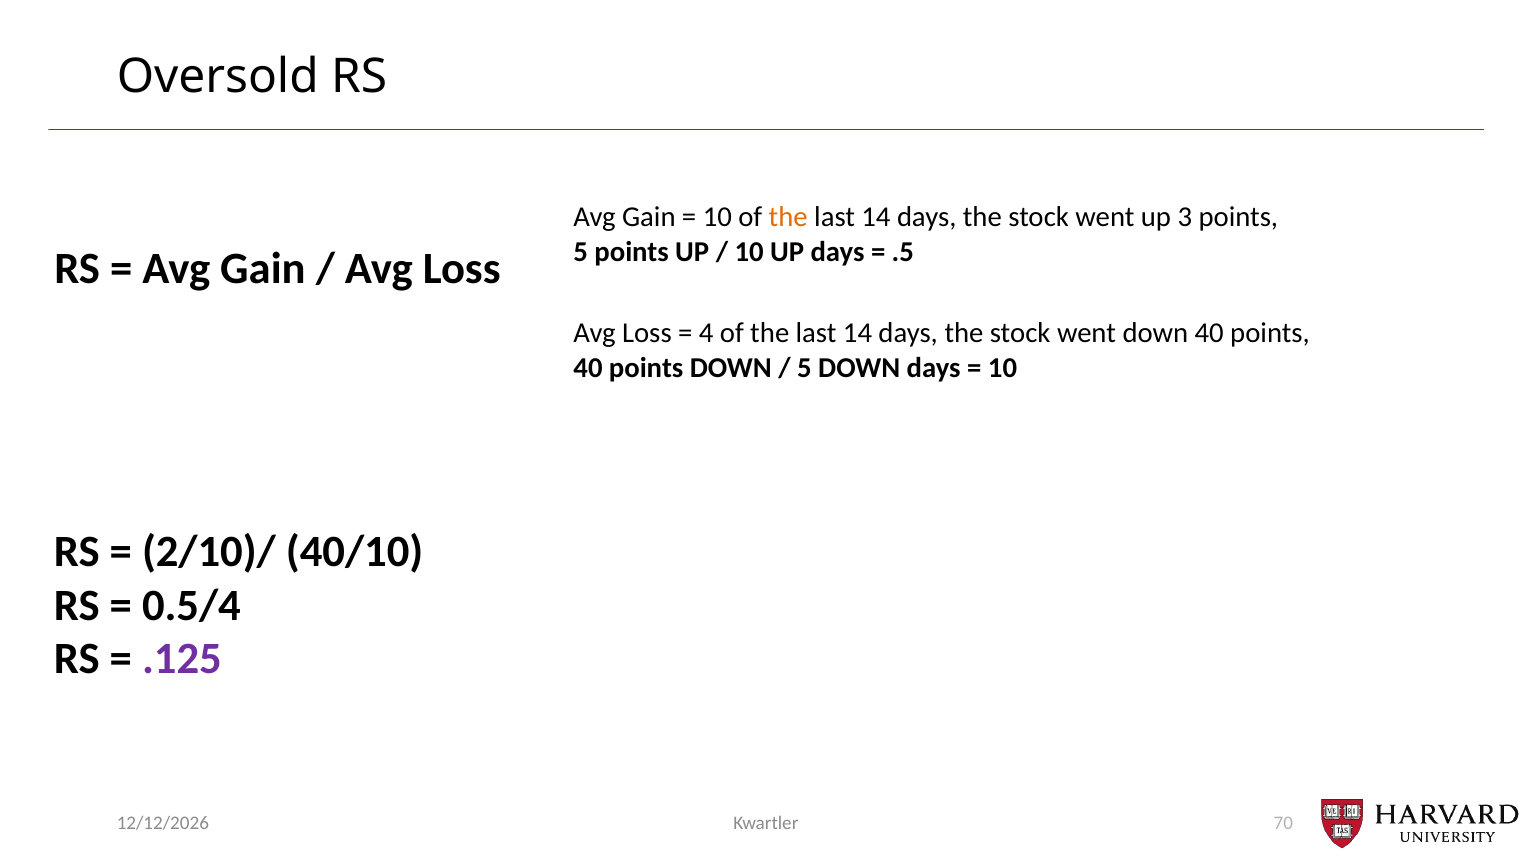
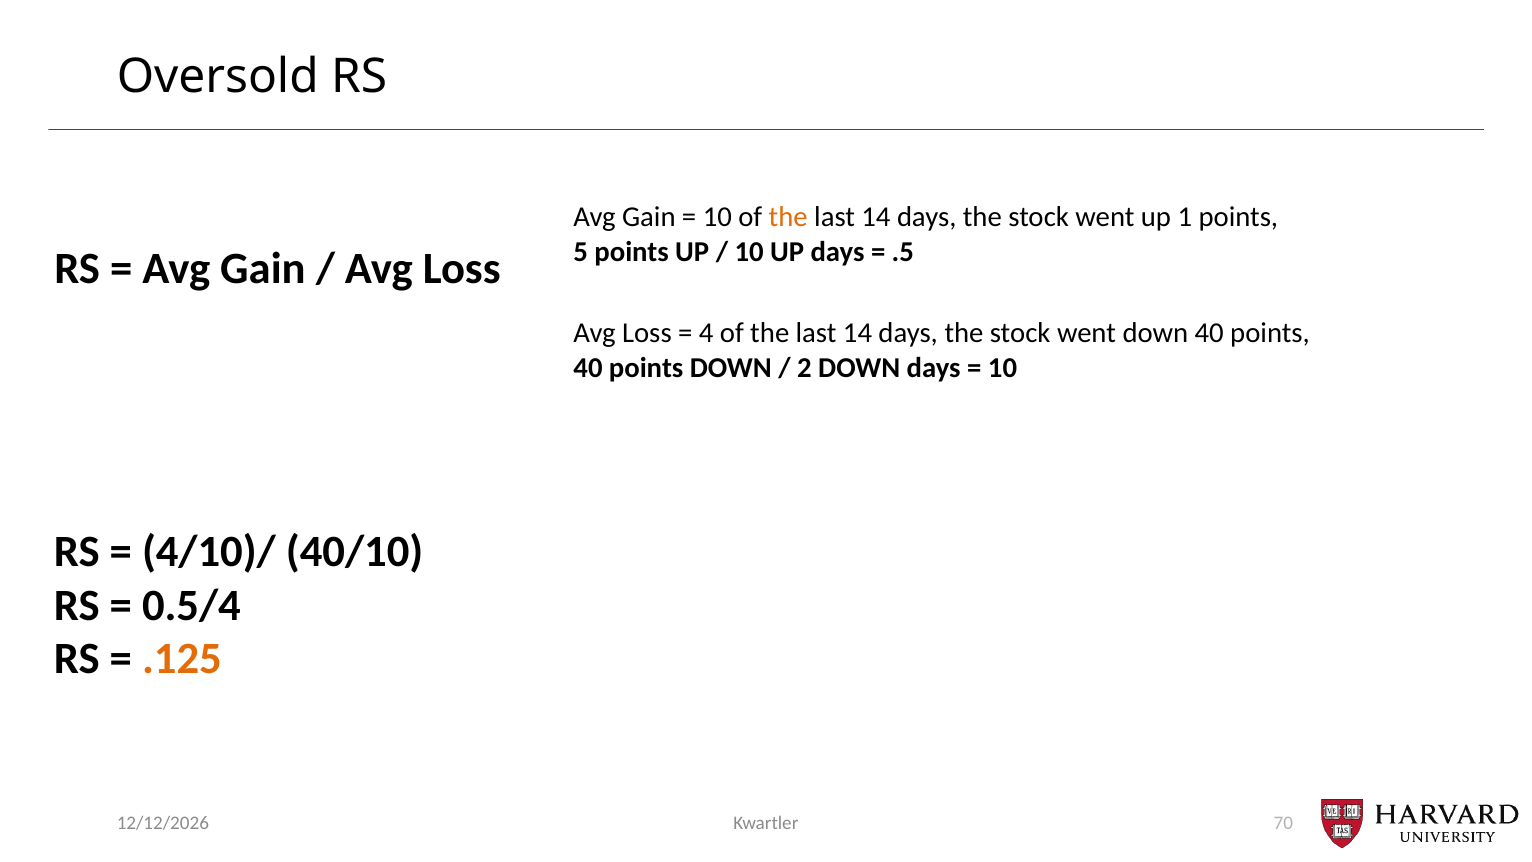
3: 3 -> 1
5 at (804, 368): 5 -> 2
2/10)/: 2/10)/ -> 4/10)/
.125 colour: purple -> orange
